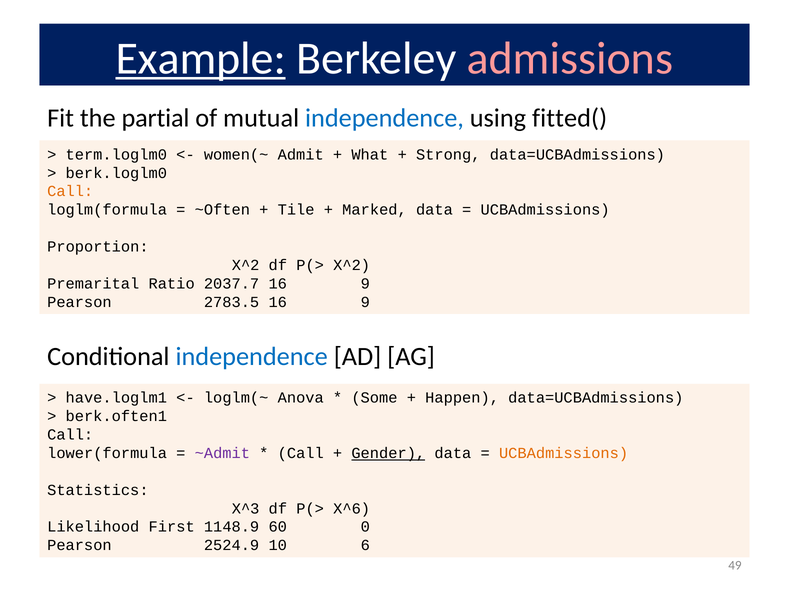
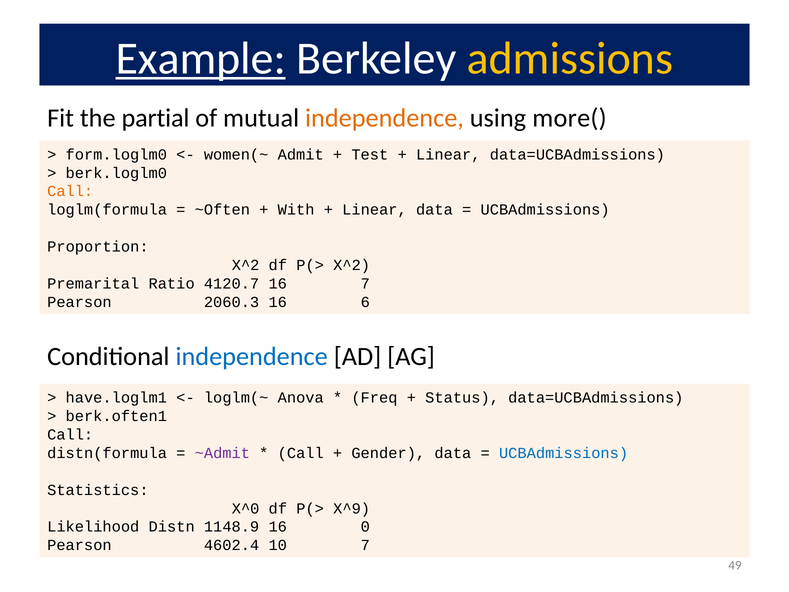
admissions colour: pink -> yellow
independence at (384, 118) colour: blue -> orange
fitted(: fitted( -> more(
term.loglm0: term.loglm0 -> form.loglm0
What: What -> Test
Strong at (448, 154): Strong -> Linear
Tile: Tile -> With
Marked at (375, 210): Marked -> Linear
2037.7: 2037.7 -> 4120.7
9 at (365, 283): 9 -> 7
2783.5: 2783.5 -> 2060.3
9 at (365, 302): 9 -> 6
Some: Some -> Freq
Happen: Happen -> Status
lower(formula: lower(formula -> distn(formula
Gender underline: present -> none
UCBAdmissions at (564, 453) colour: orange -> blue
X^3: X^3 -> X^0
X^6: X^6 -> X^9
First: First -> Distn
1148.9 60: 60 -> 16
2524.9: 2524.9 -> 4602.4
10 6: 6 -> 7
